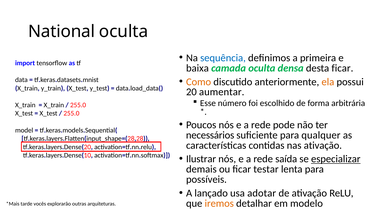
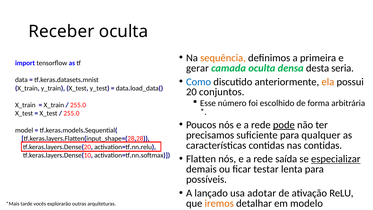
National: National -> Receber
sequência colour: blue -> orange
baixa: baixa -> gerar
desta ficar: ficar -> seria
Como colour: orange -> blue
aumentar: aumentar -> conjuntos
pode underline: none -> present
necessários: necessários -> precisamos
nas ativação: ativação -> contidas
Ilustrar: Ilustrar -> Flatten
